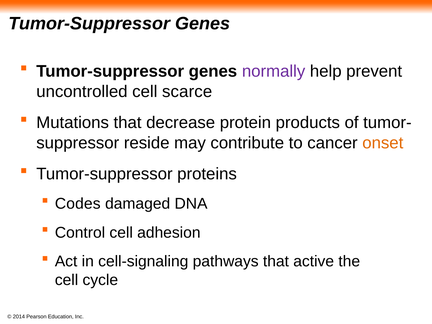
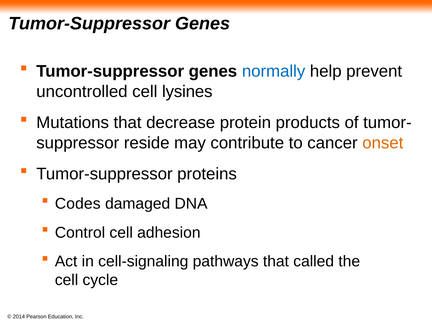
normally colour: purple -> blue
scarce: scarce -> lysines
active: active -> called
